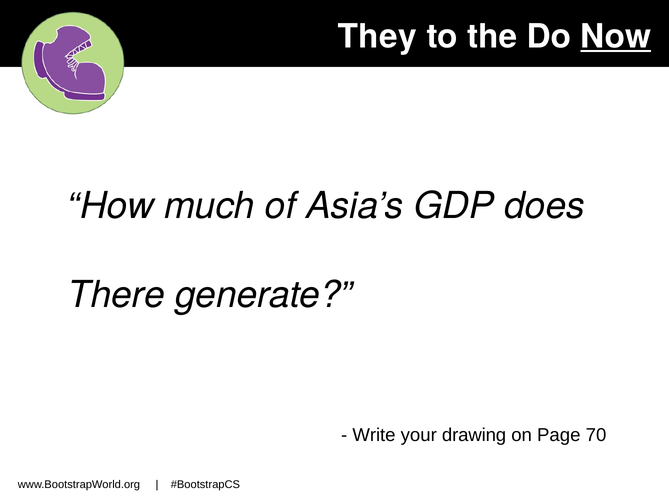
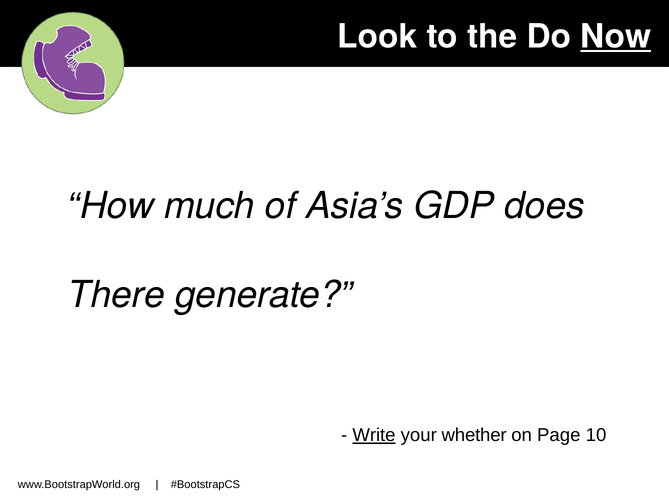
They: They -> Look
Write underline: none -> present
drawing: drawing -> whether
70: 70 -> 10
